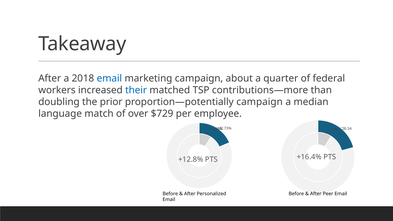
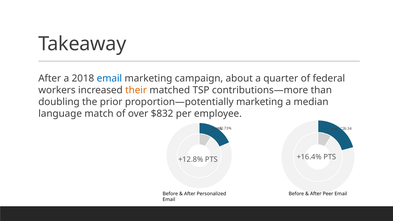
their colour: blue -> orange
proportion—potentially campaign: campaign -> marketing
$729: $729 -> $832
